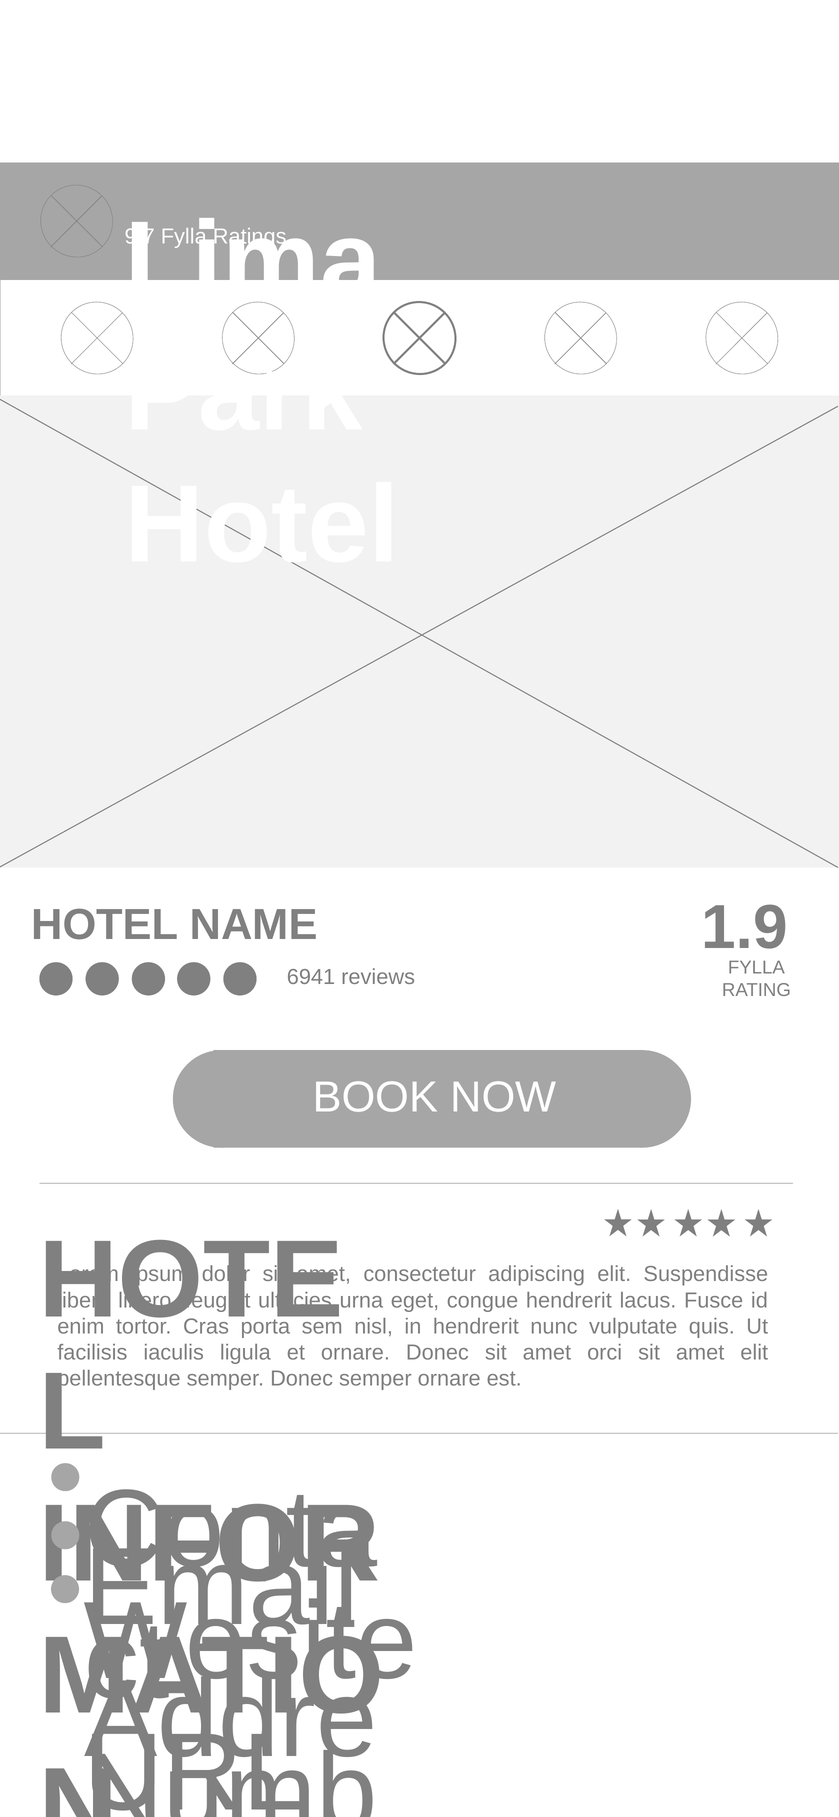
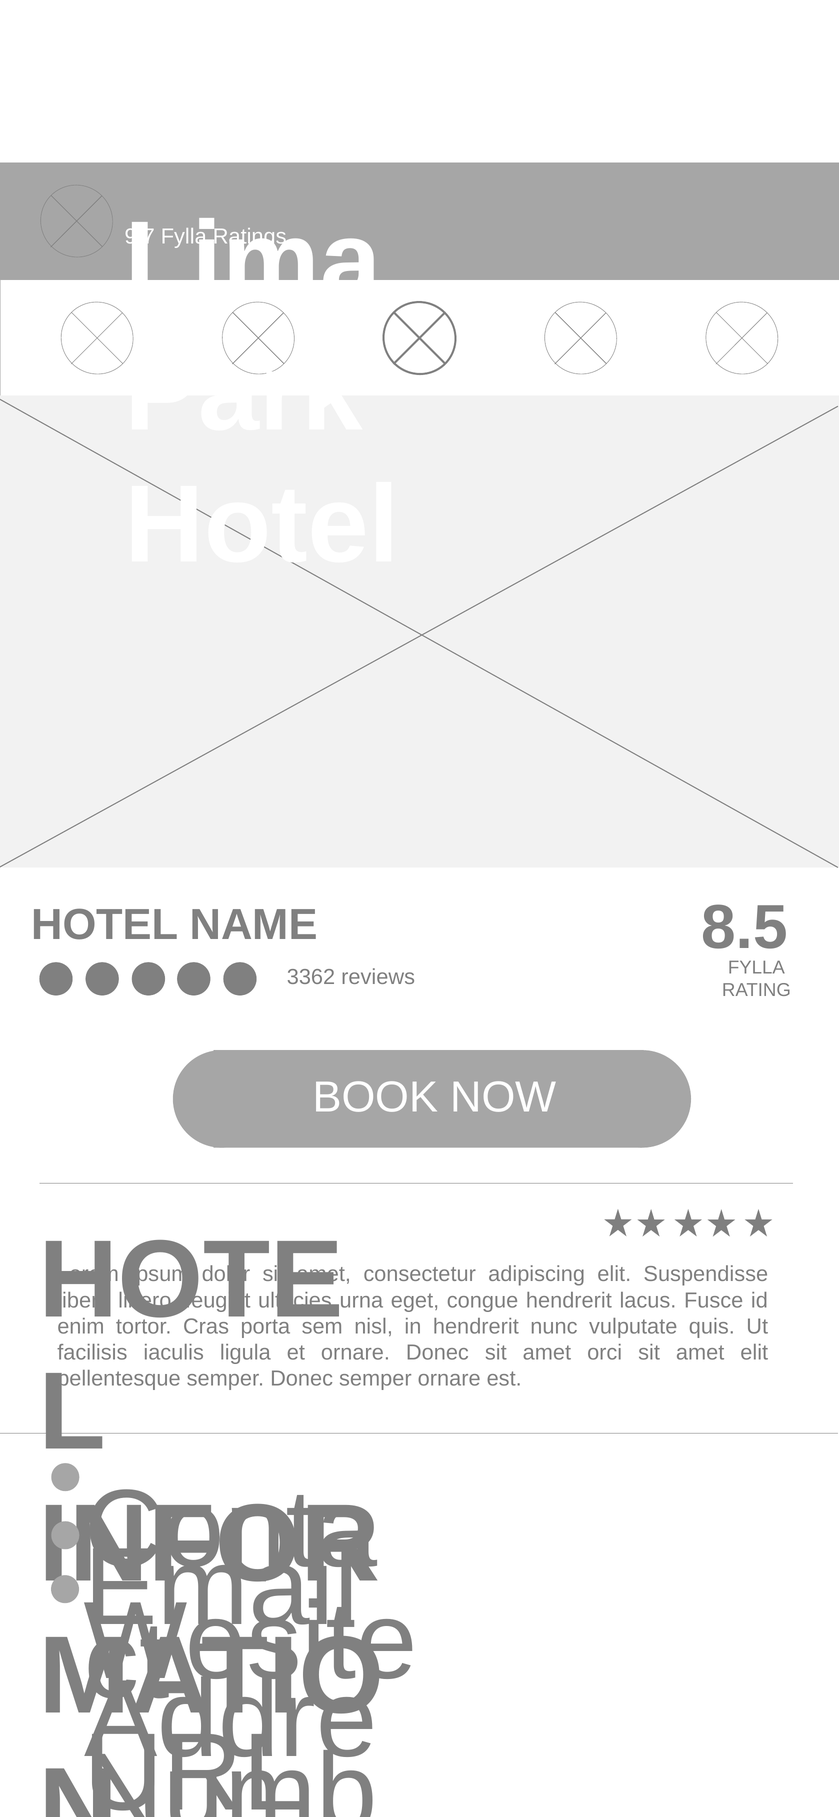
1.9: 1.9 -> 8.5
6941: 6941 -> 3362
